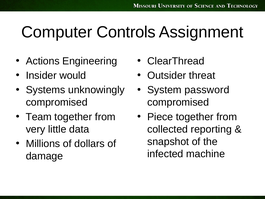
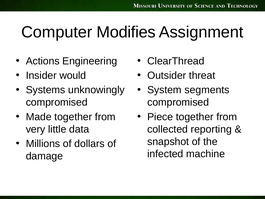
Controls: Controls -> Modifies
password: password -> segments
Team: Team -> Made
